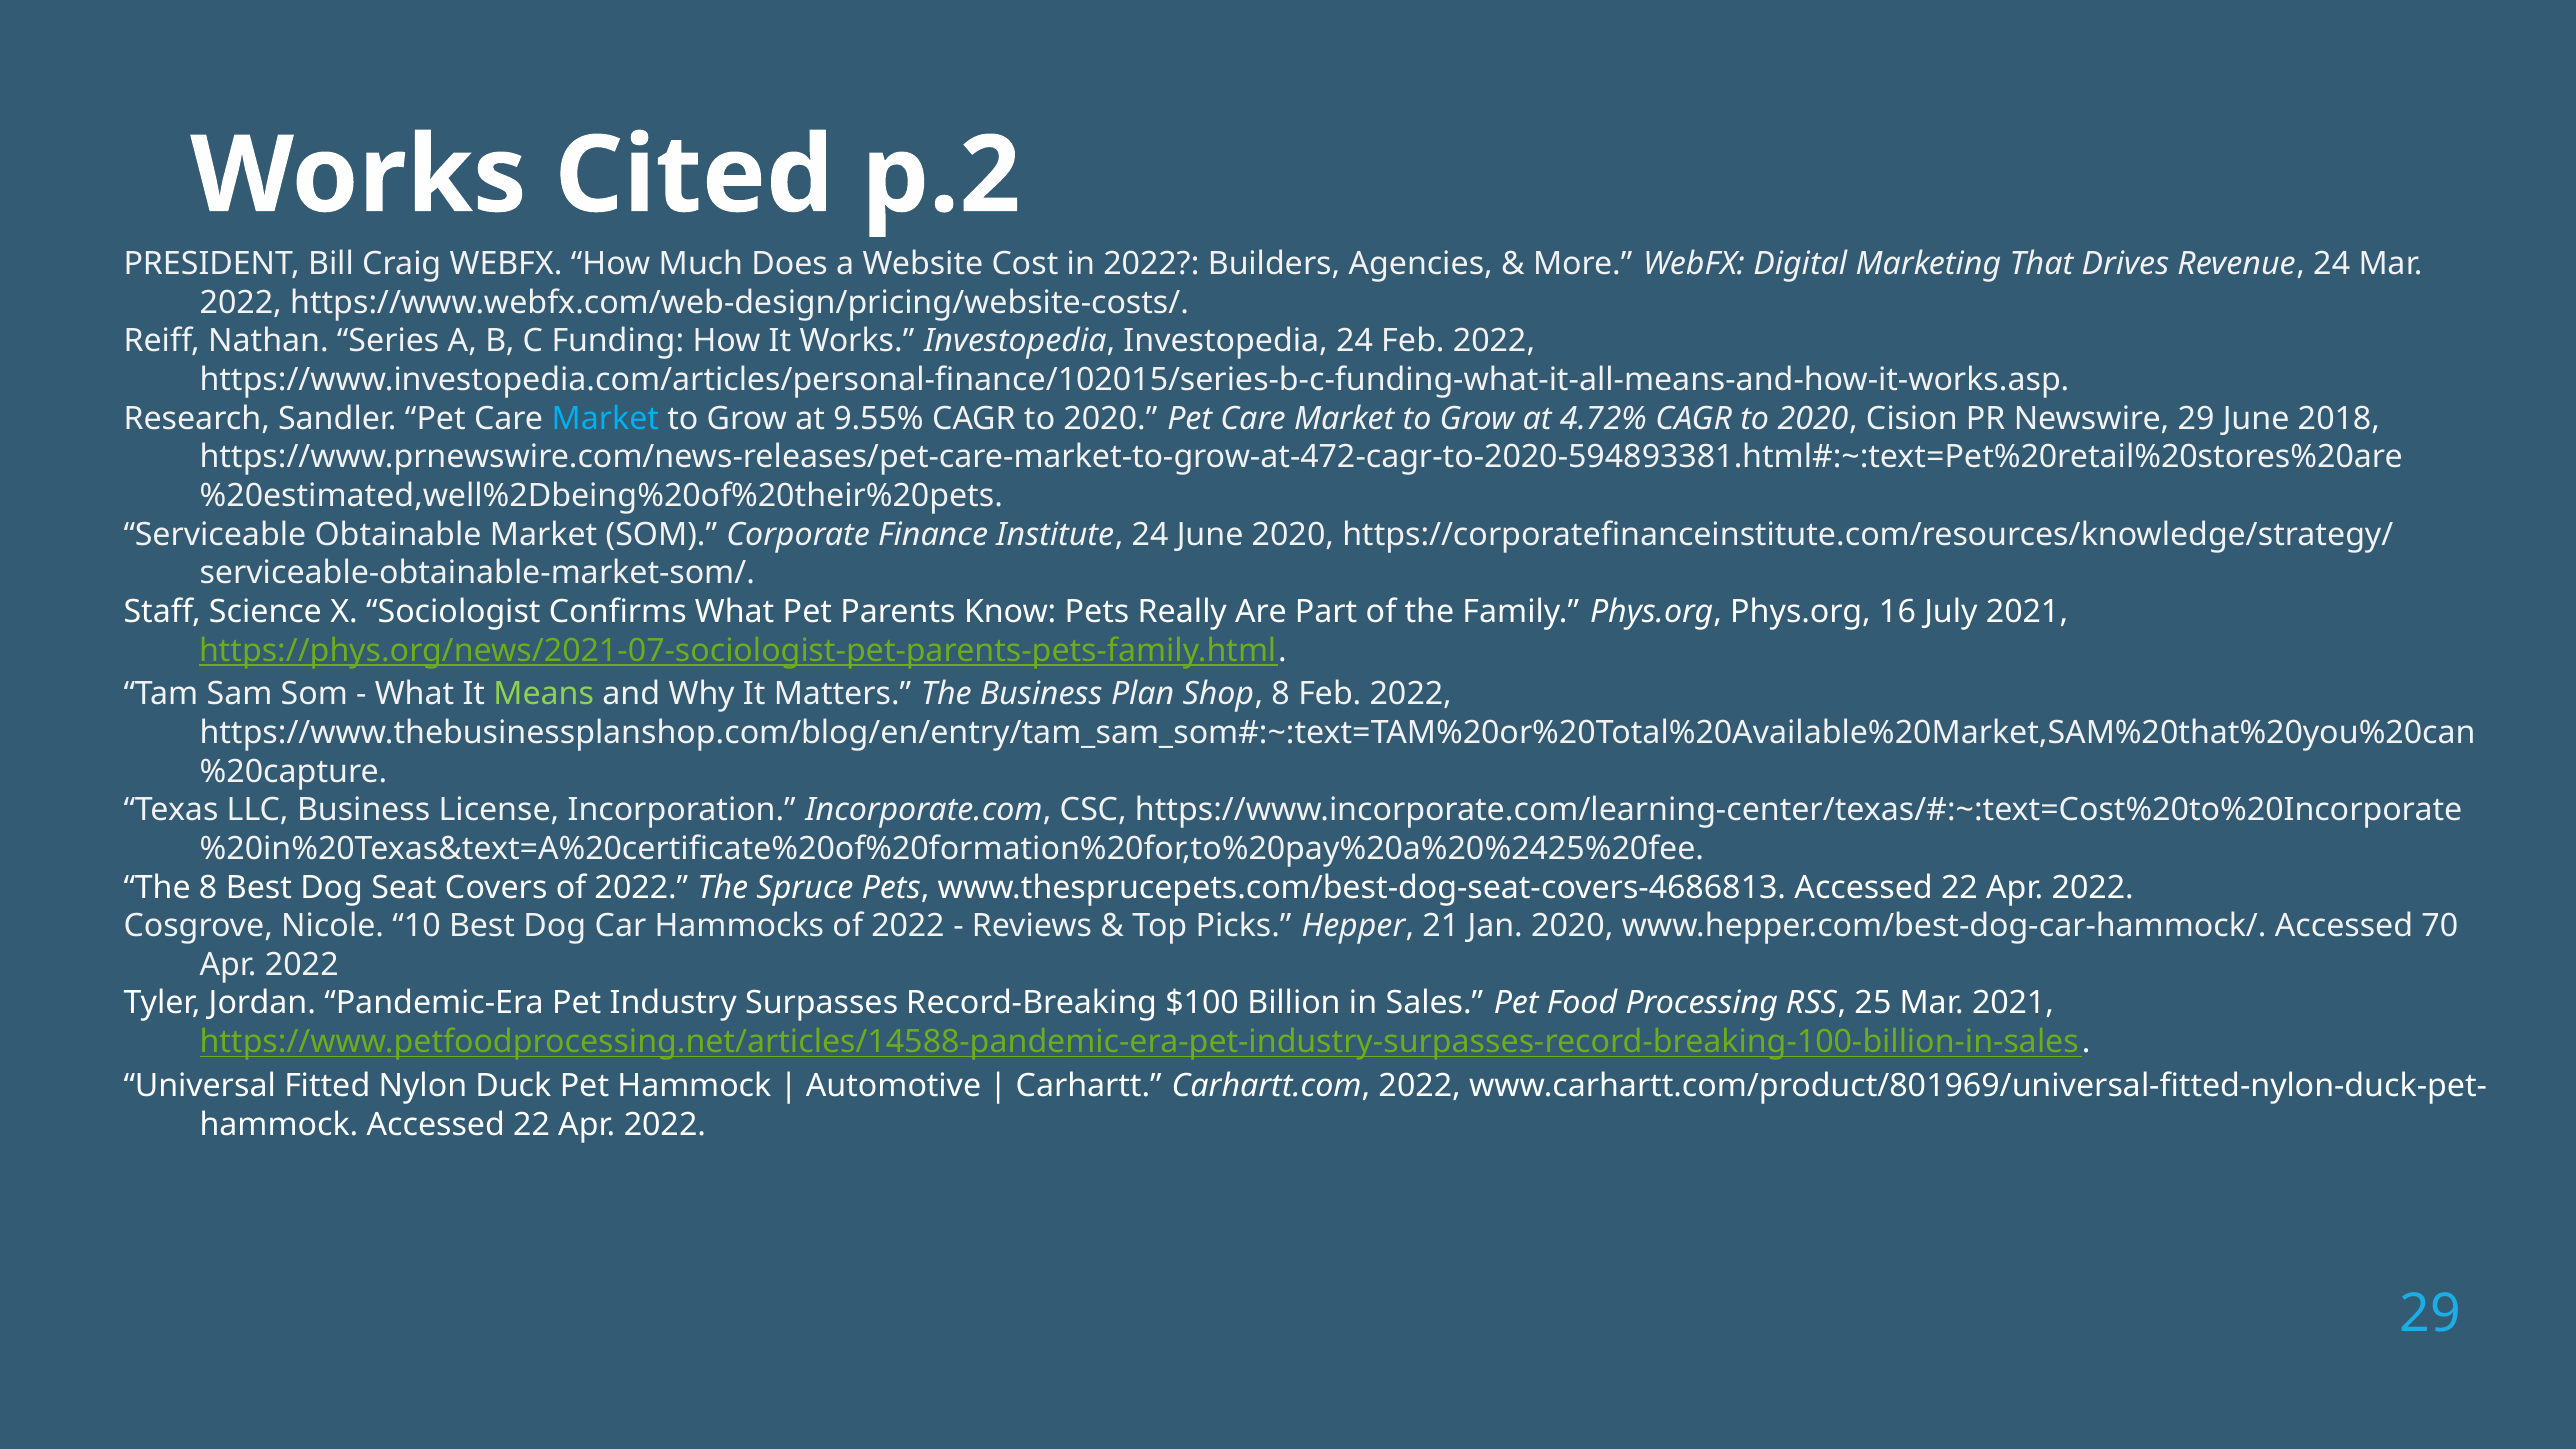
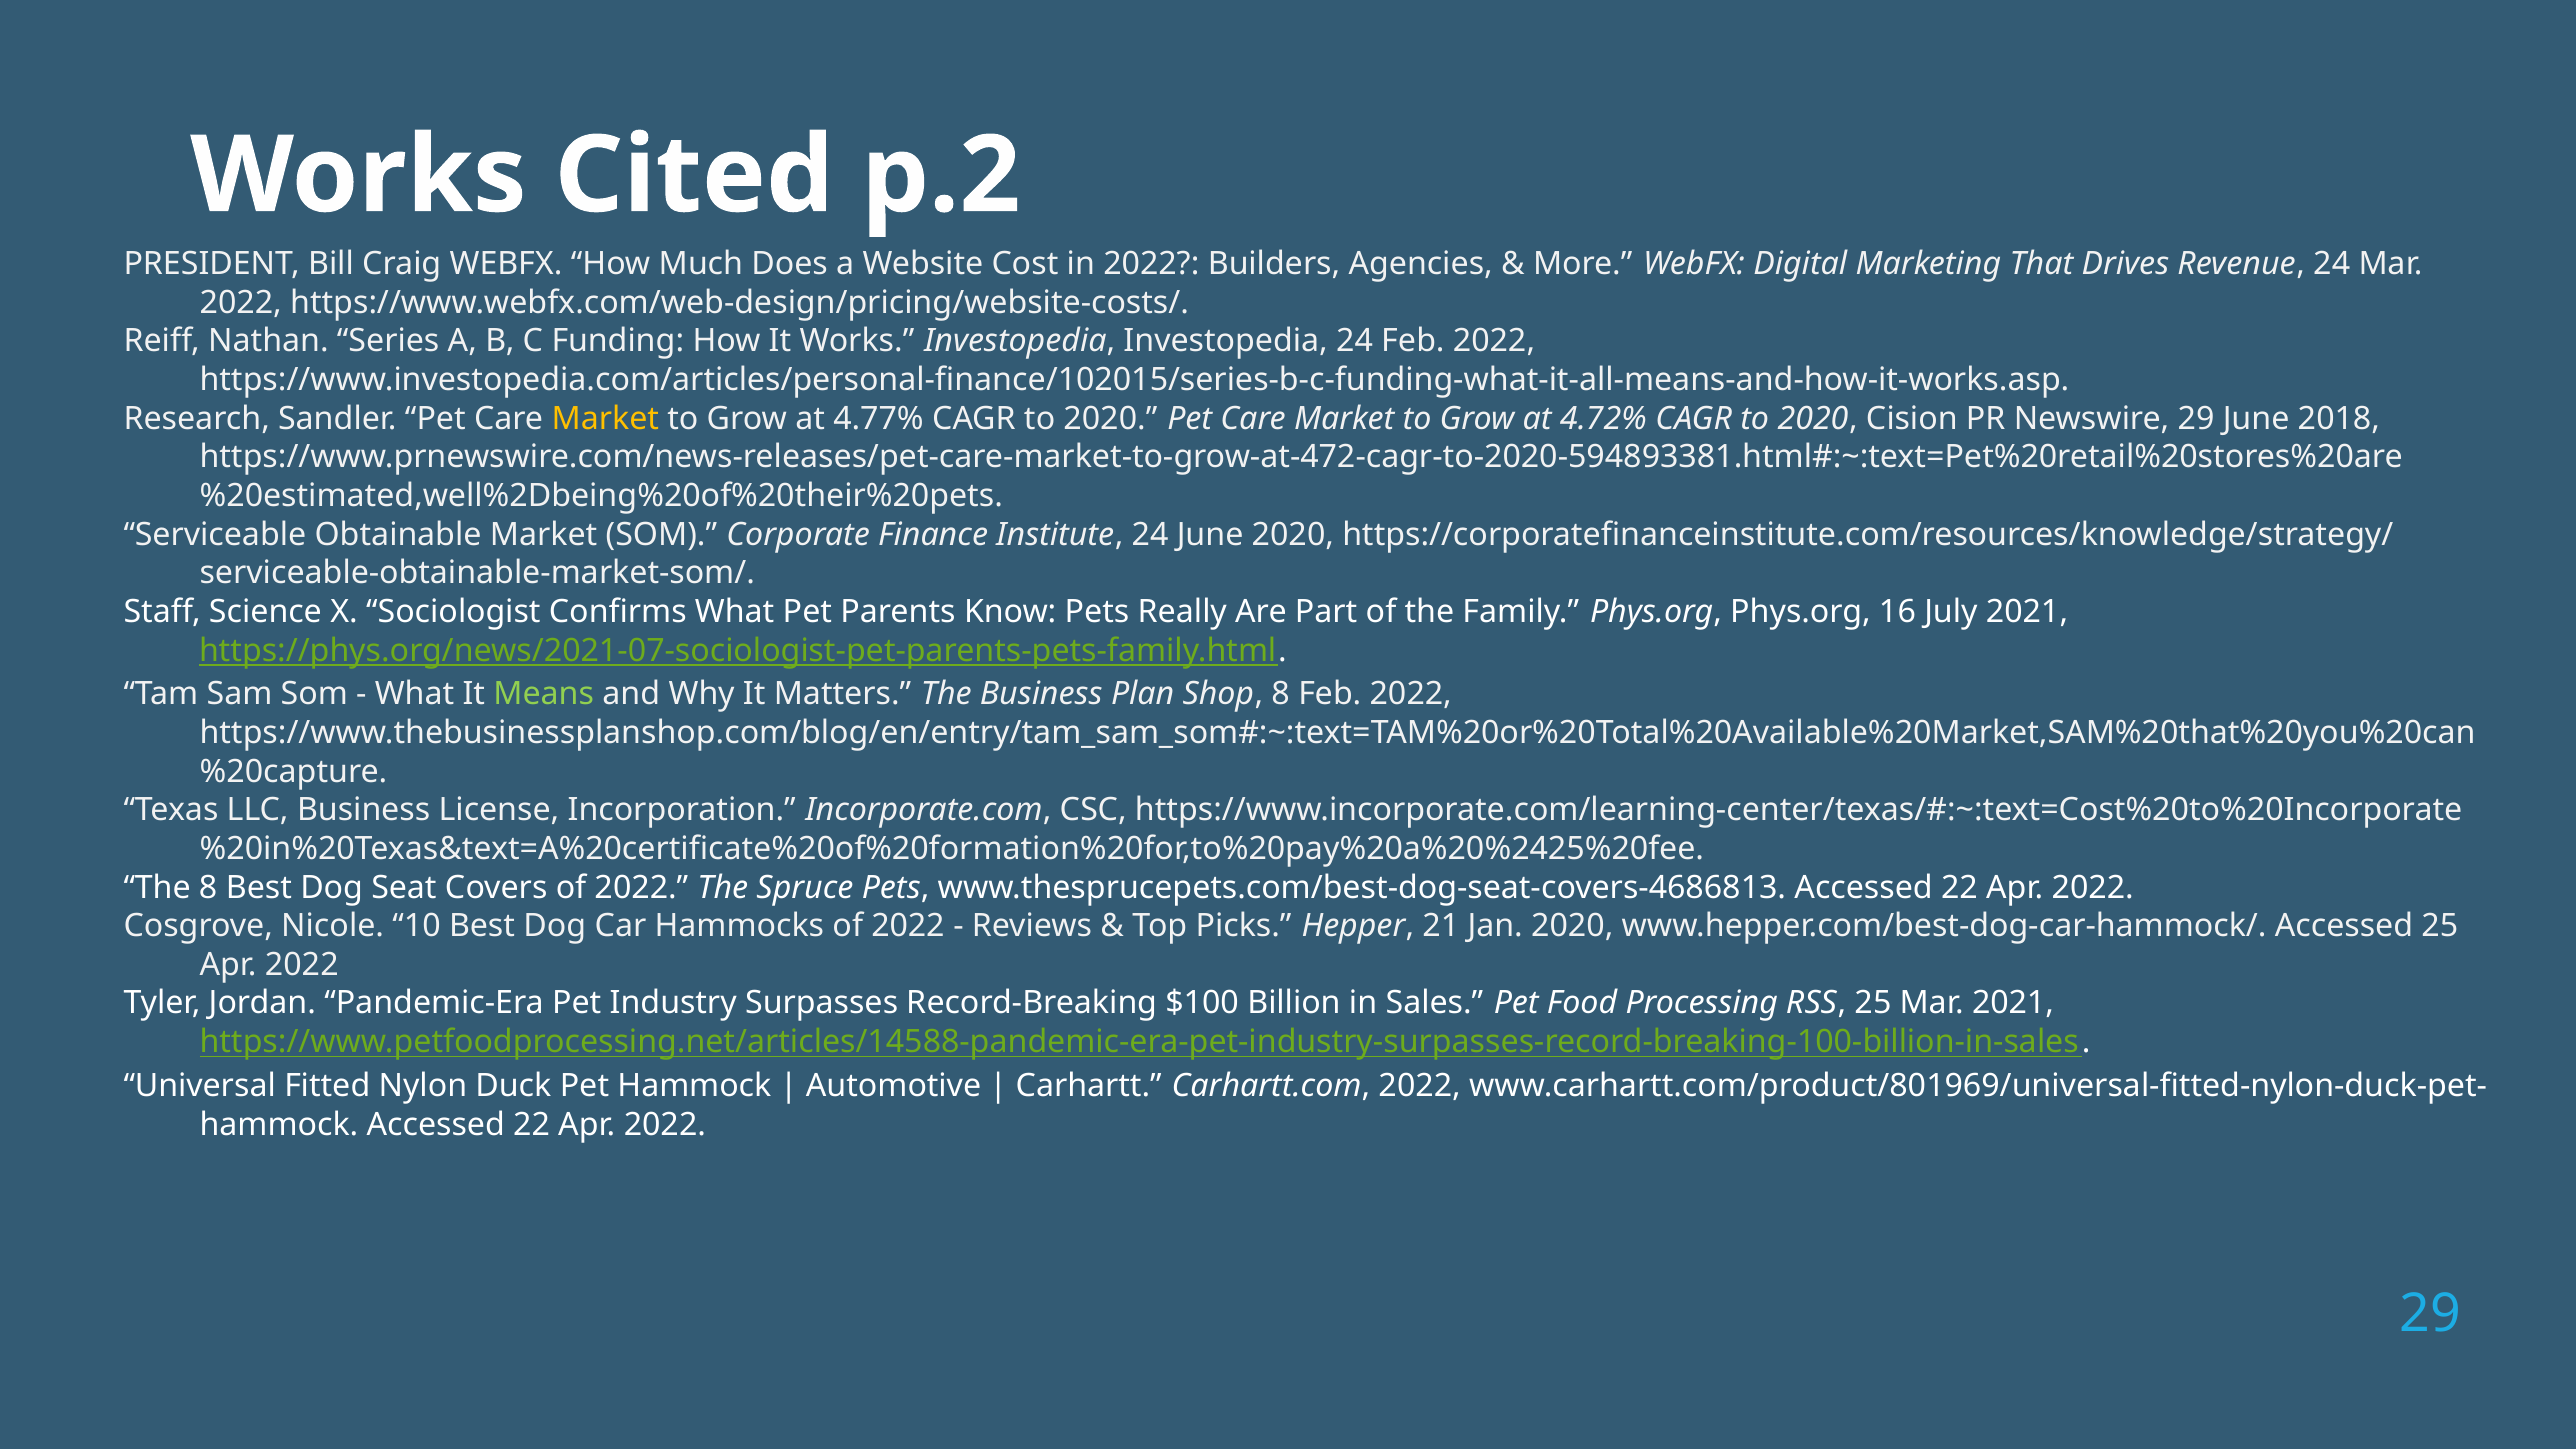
Market at (605, 419) colour: light blue -> yellow
9.55%: 9.55% -> 4.77%
Accessed 70: 70 -> 25
